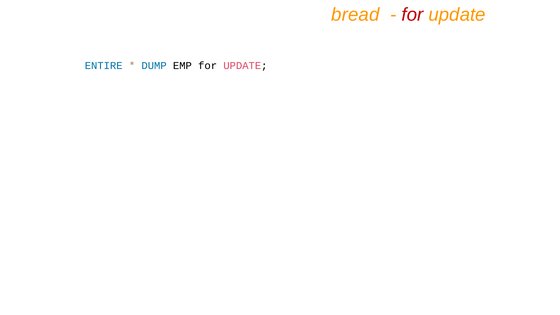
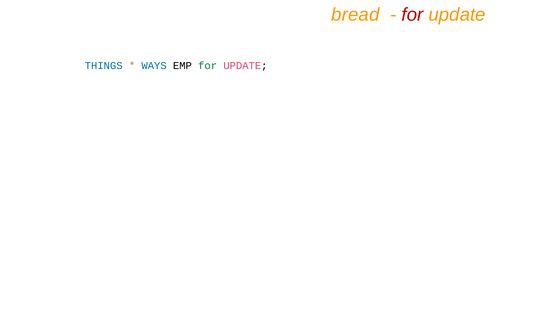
ENTIRE: ENTIRE -> THINGS
DUMP: DUMP -> WAYS
for at (208, 66) colour: black -> green
